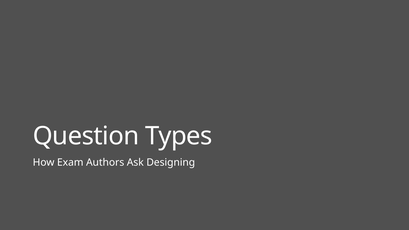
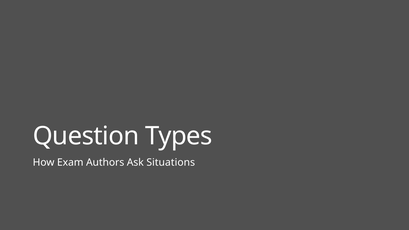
Designing: Designing -> Situations
